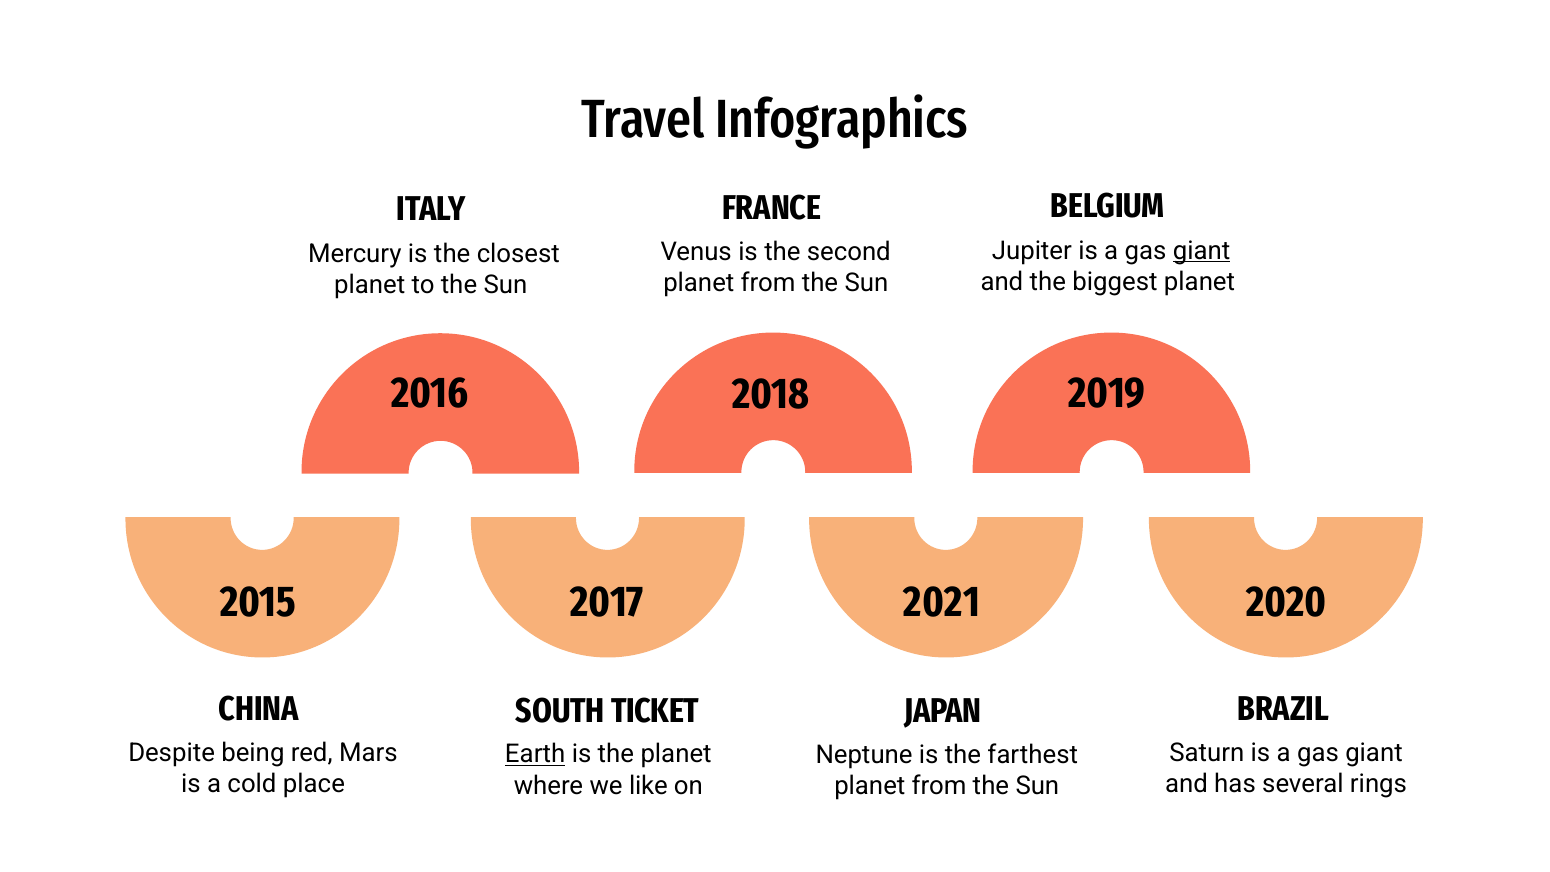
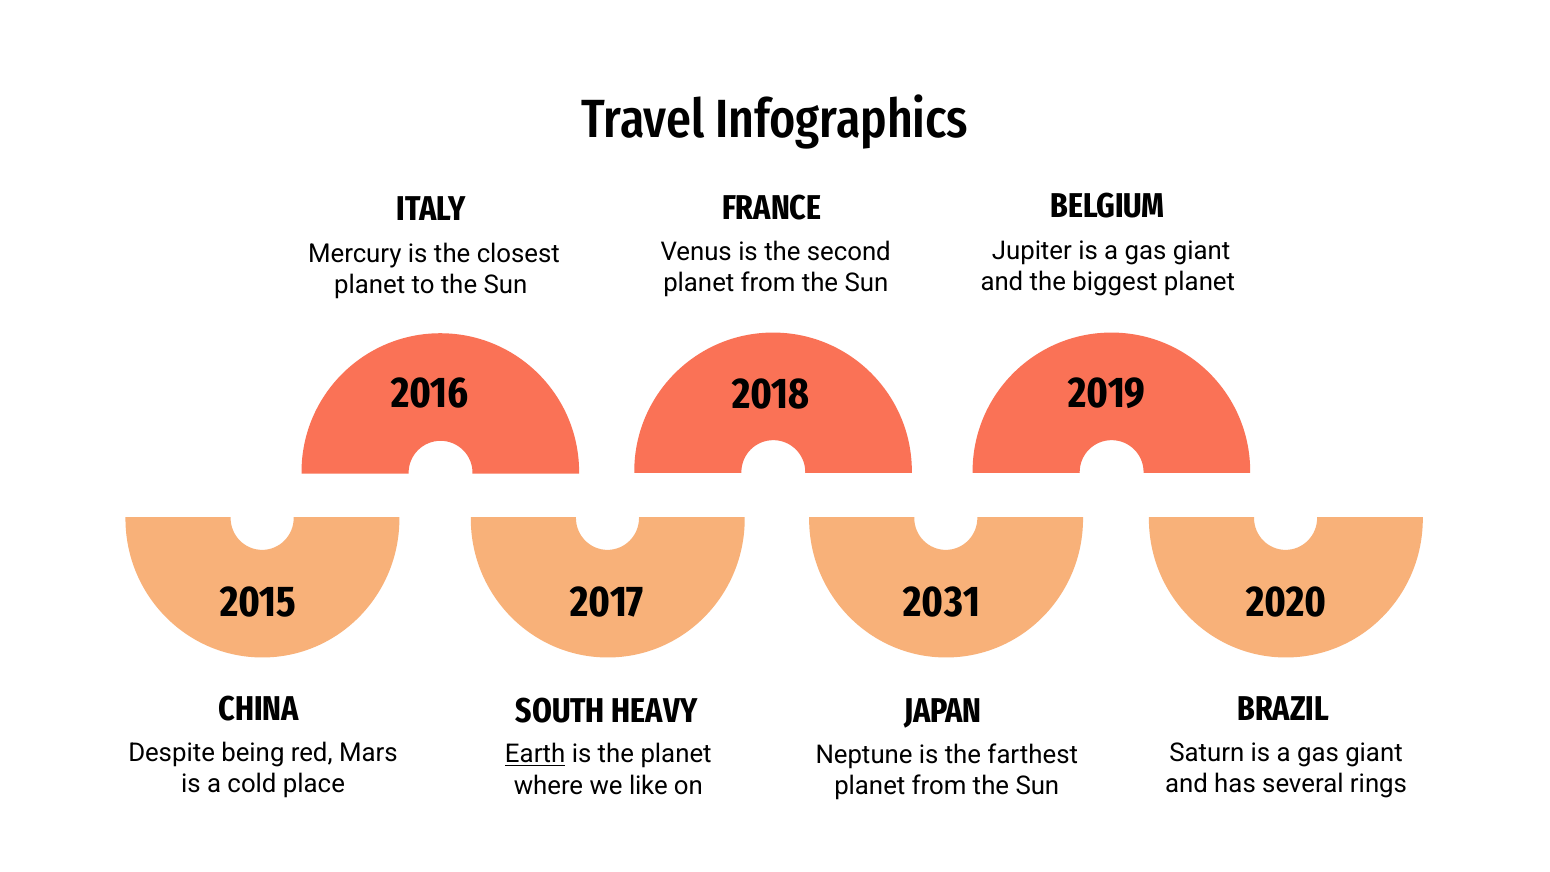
giant at (1202, 250) underline: present -> none
2021: 2021 -> 2031
TICKET: TICKET -> HEAVY
